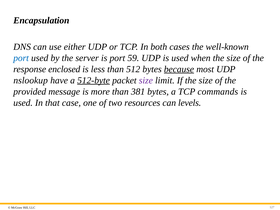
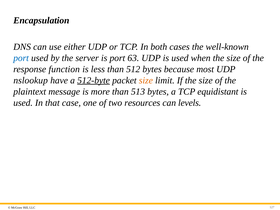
59: 59 -> 63
enclosed: enclosed -> function
because underline: present -> none
size at (146, 80) colour: purple -> orange
provided: provided -> plaintext
381: 381 -> 513
commands: commands -> equidistant
